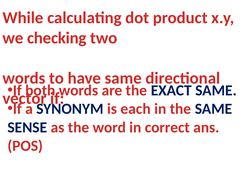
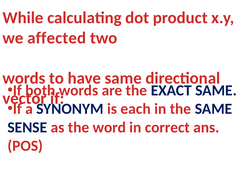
checking: checking -> affected
